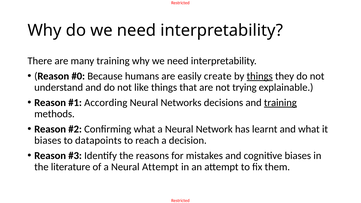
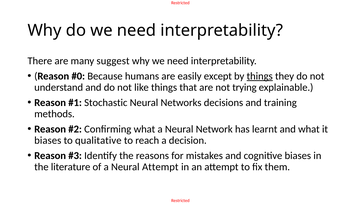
many training: training -> suggest
create: create -> except
According: According -> Stochastic
training at (280, 103) underline: present -> none
datapoints: datapoints -> qualitative
